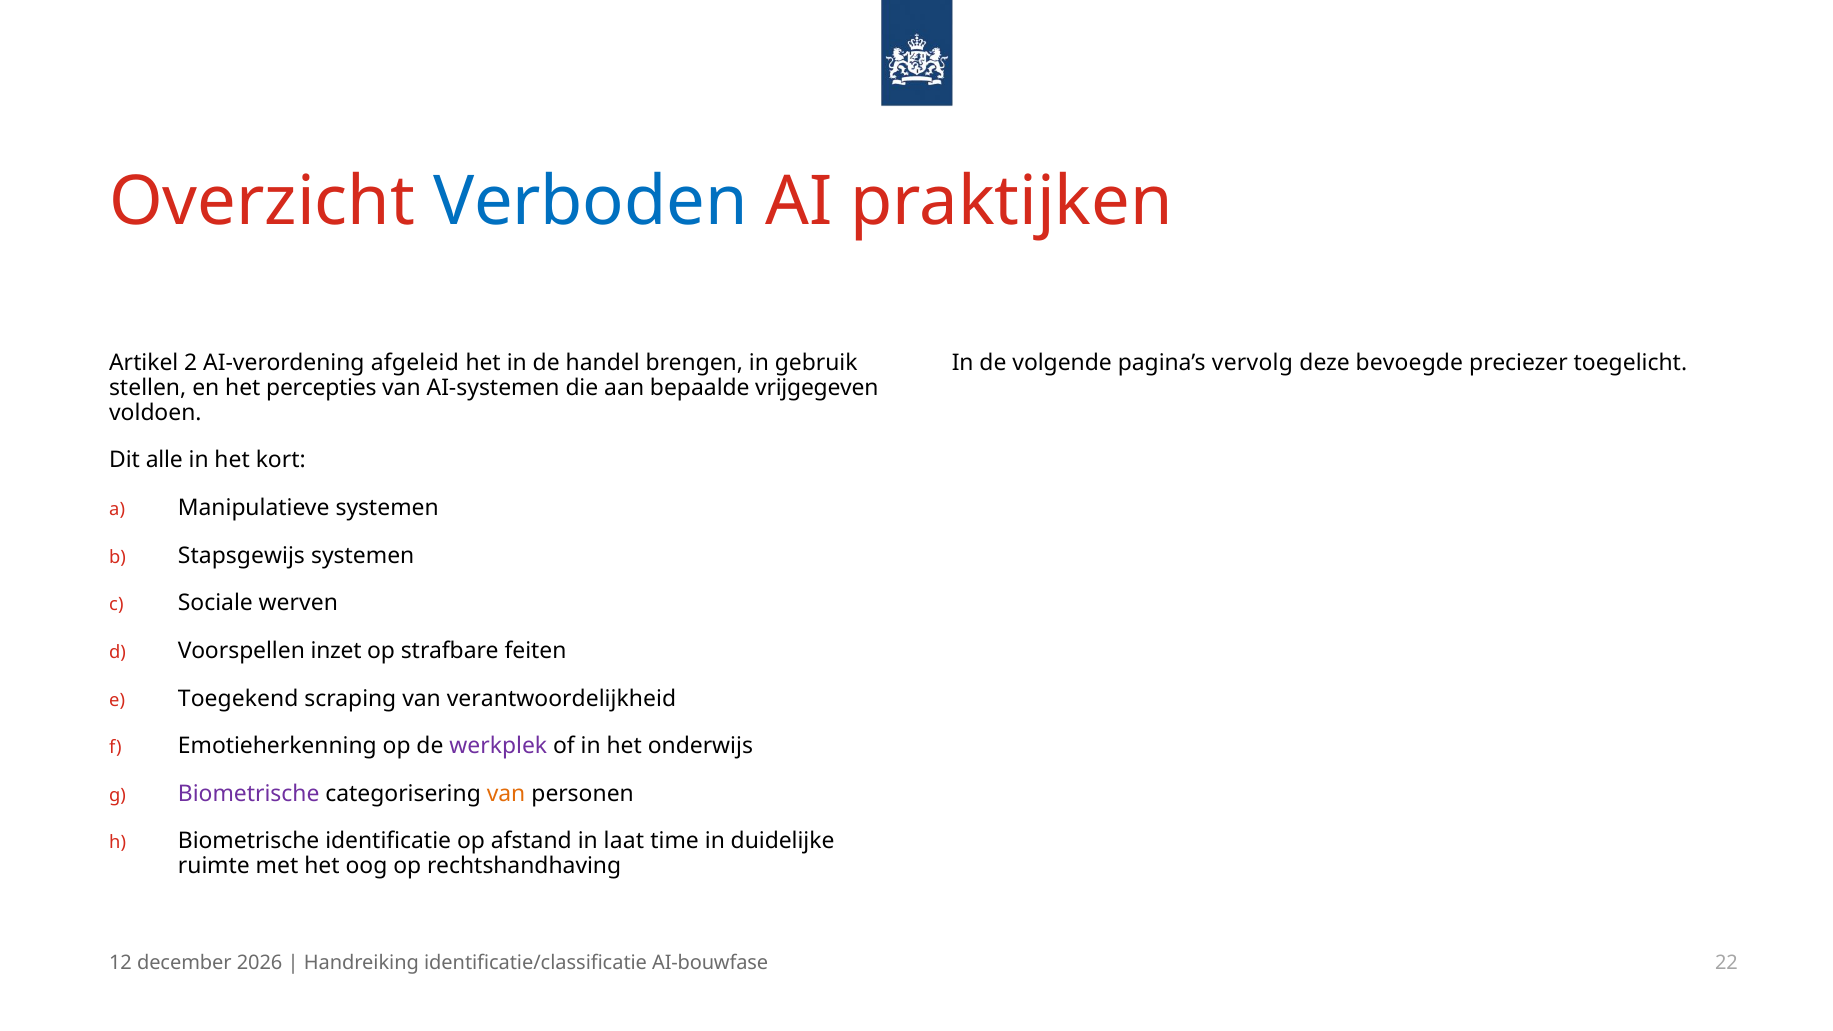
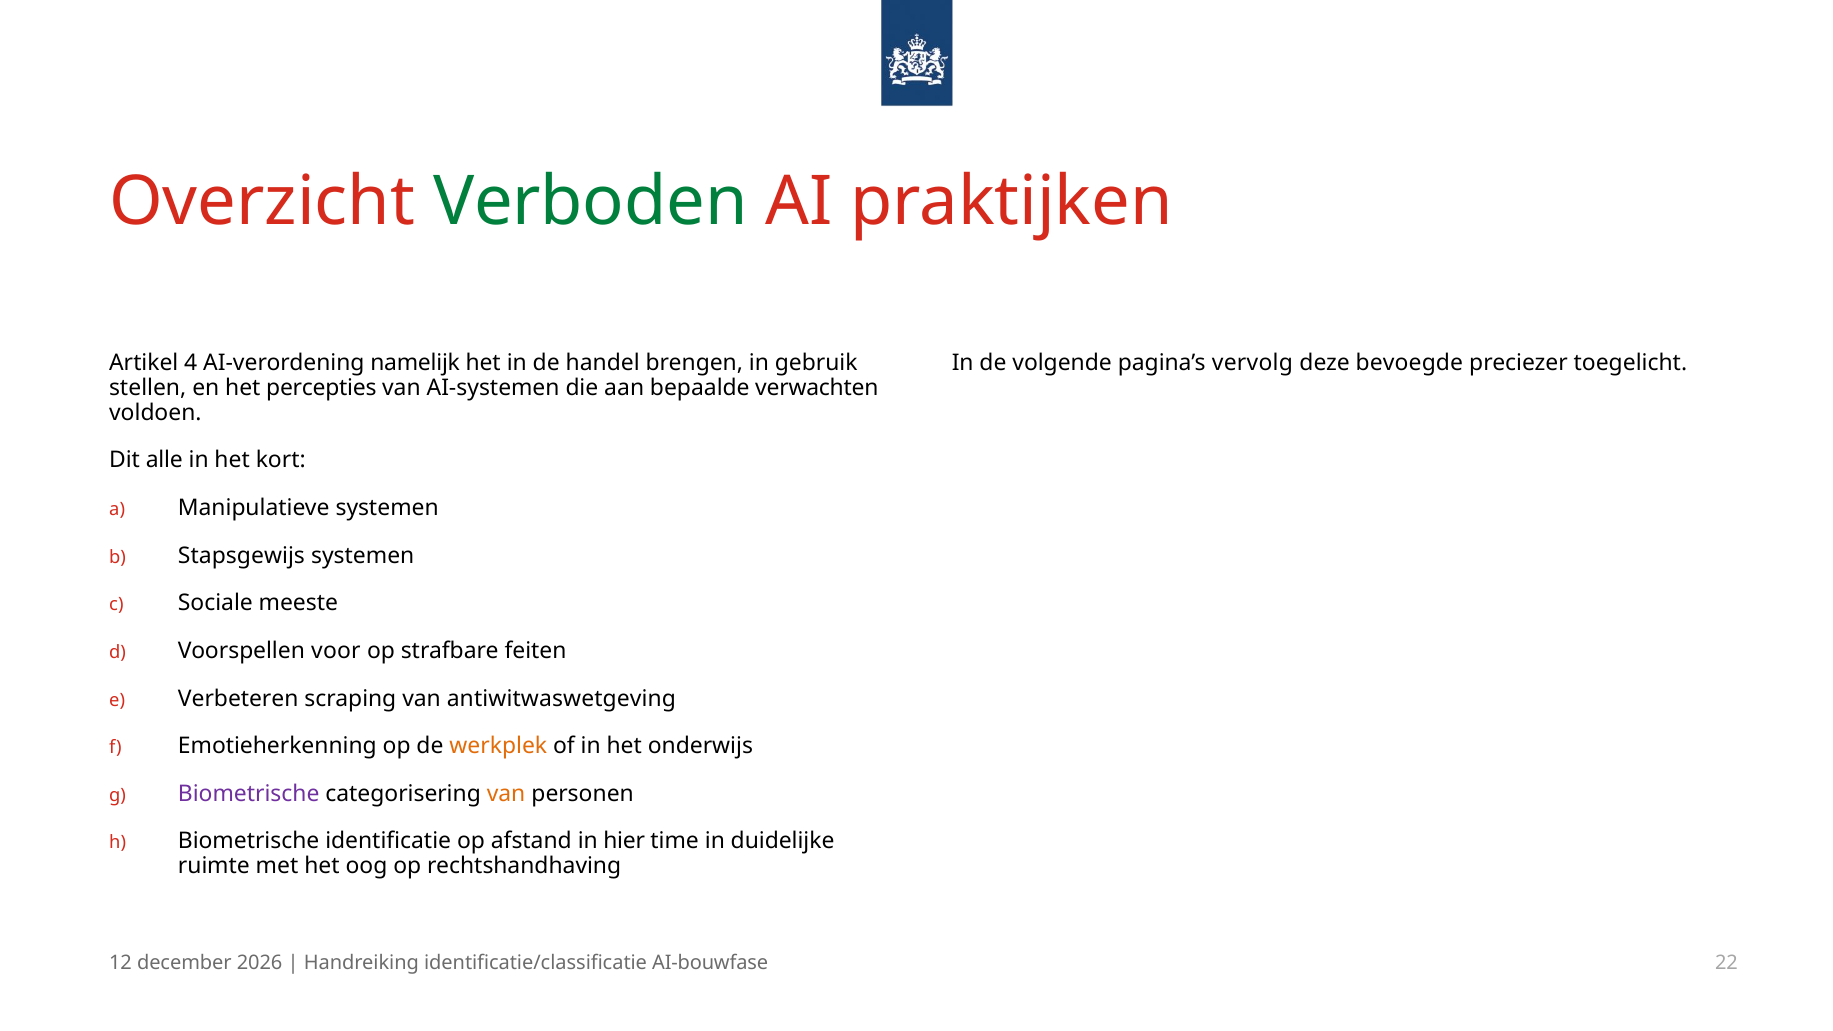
Verboden colour: blue -> green
2: 2 -> 4
afgeleid: afgeleid -> namelijk
vrijgegeven: vrijgegeven -> verwachten
werven: werven -> meeste
inzet: inzet -> voor
Toegekend: Toegekend -> Verbeteren
verantwoordelijkheid: verantwoordelijkheid -> antiwitwaswetgeving
werkplek colour: purple -> orange
laat: laat -> hier
